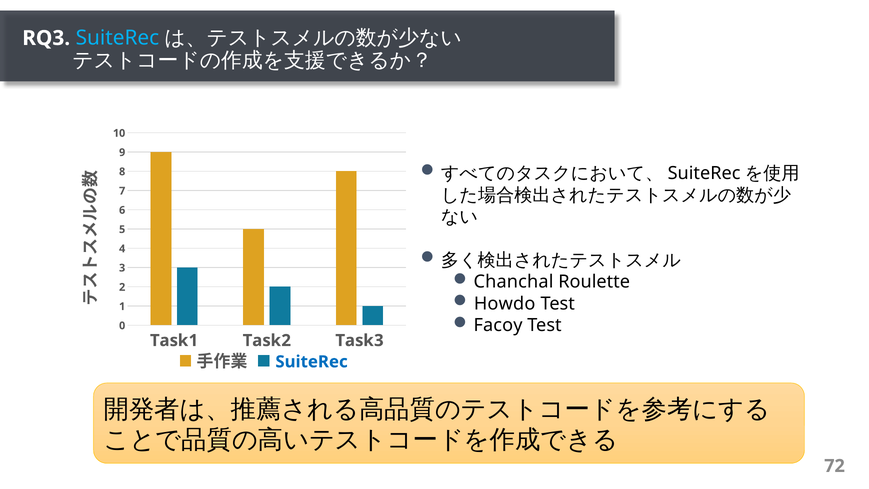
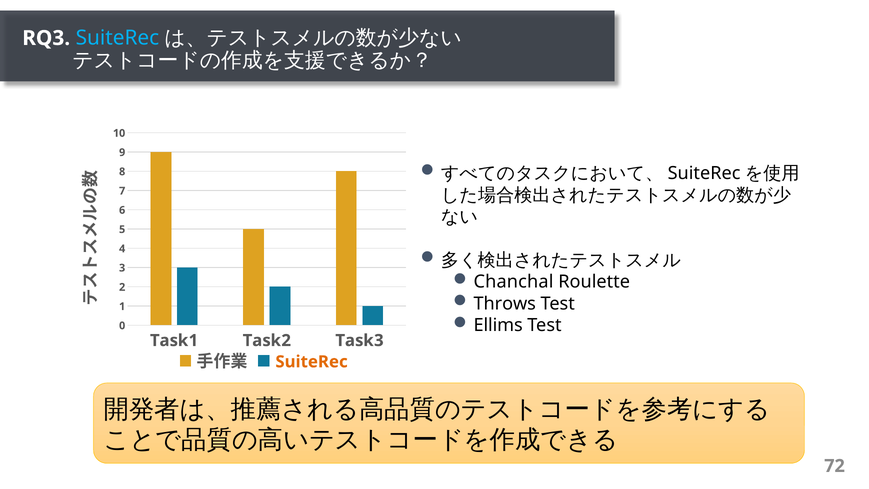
Howdo: Howdo -> Throws
Facoy: Facoy -> Ellims
SuiteRec at (312, 362) colour: blue -> orange
